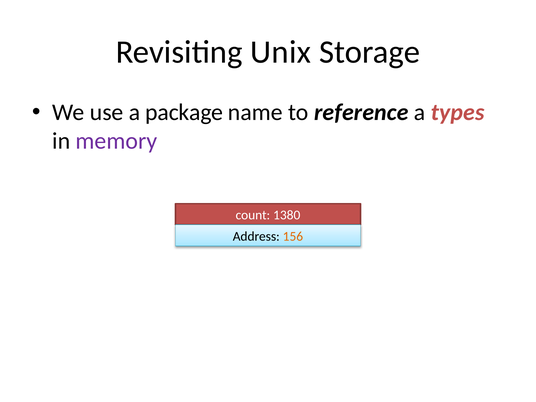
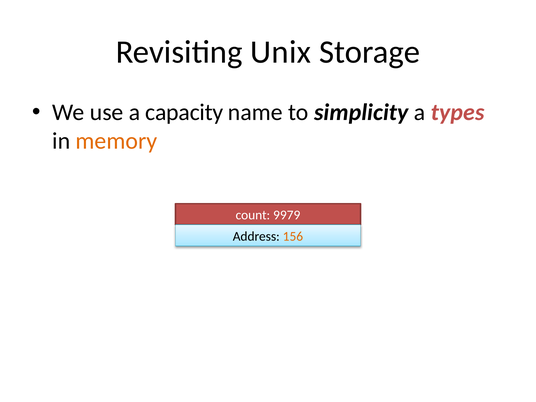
package: package -> capacity
reference: reference -> simplicity
memory colour: purple -> orange
1380: 1380 -> 9979
